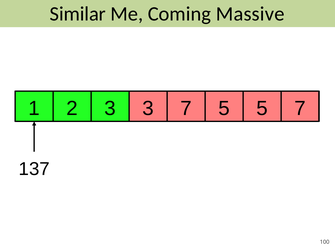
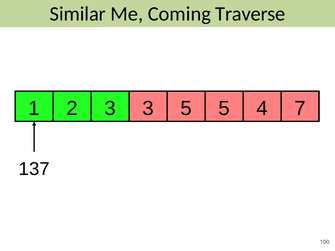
Massive: Massive -> Traverse
7 at (186, 108): 7 -> 5
5 5: 5 -> 4
